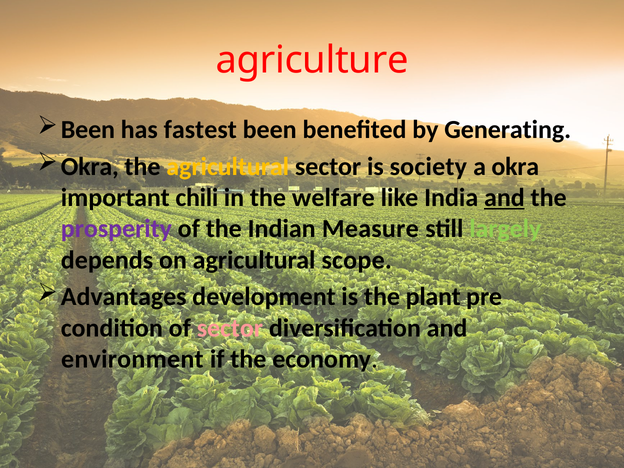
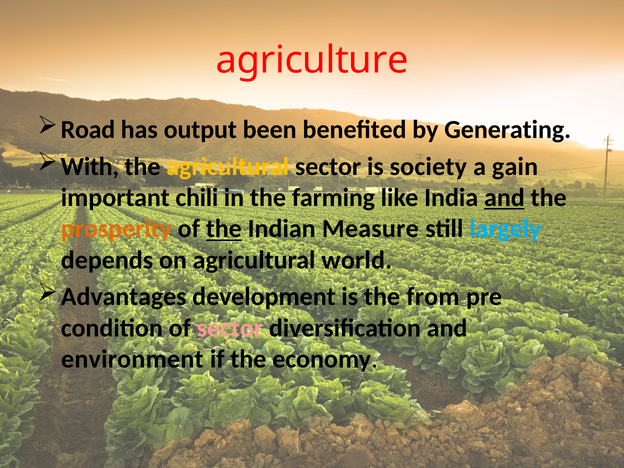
Been at (88, 130): Been -> Road
fastest: fastest -> output
Okra at (90, 166): Okra -> With
a okra: okra -> gain
welfare: welfare -> farming
prosperity colour: purple -> orange
the at (224, 229) underline: none -> present
largely colour: light green -> light blue
scope: scope -> world
plant: plant -> from
